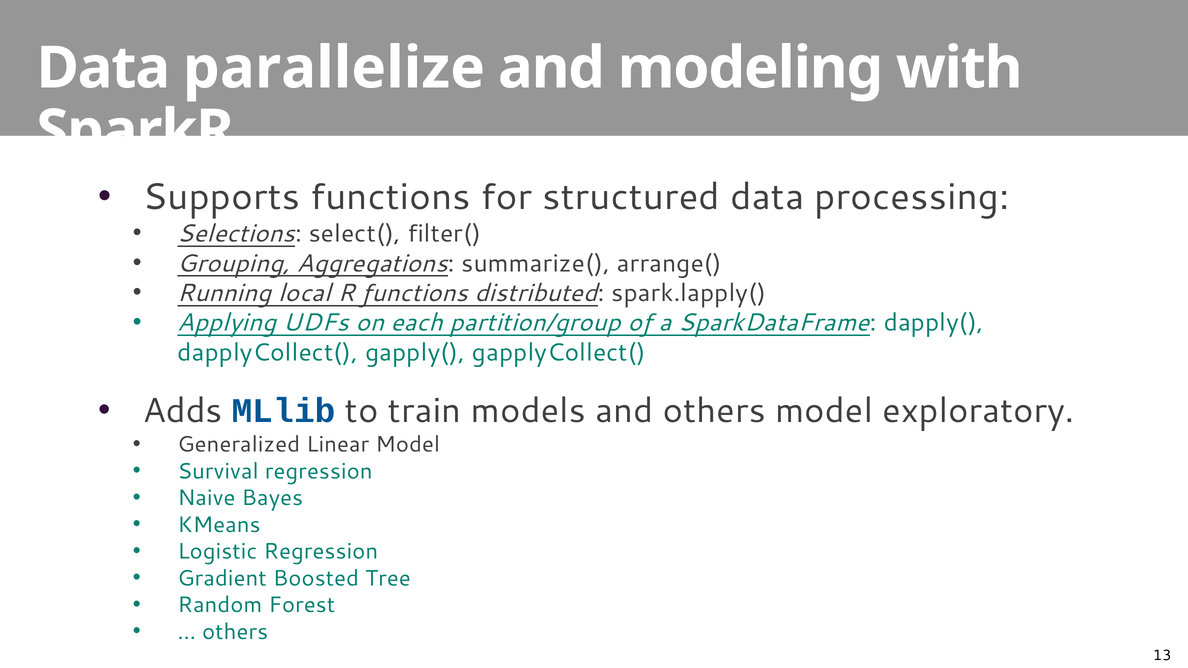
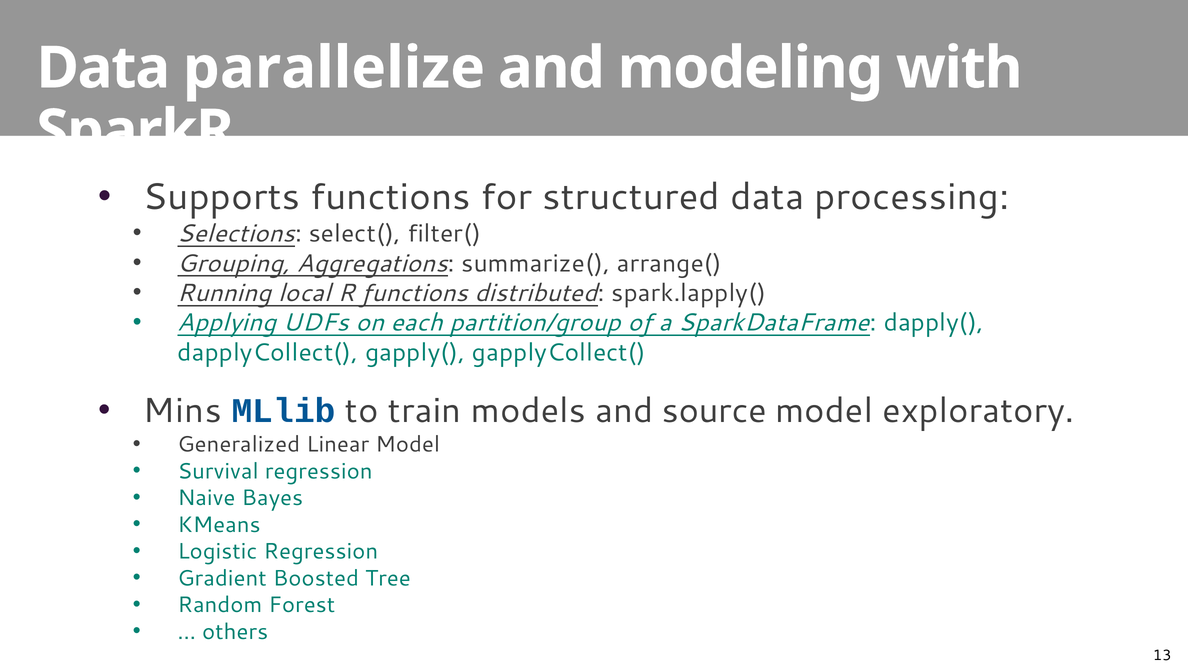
Adds: Adds -> Mins
and others: others -> source
